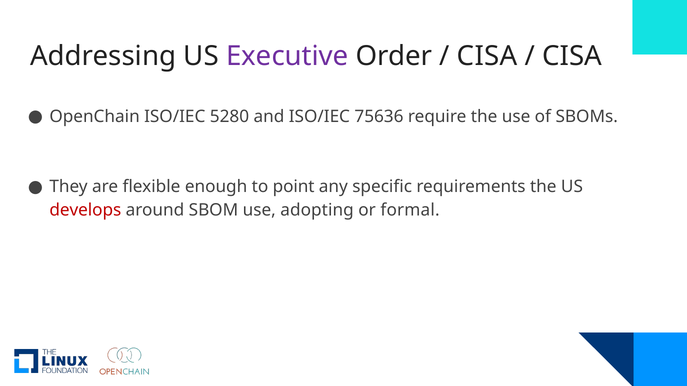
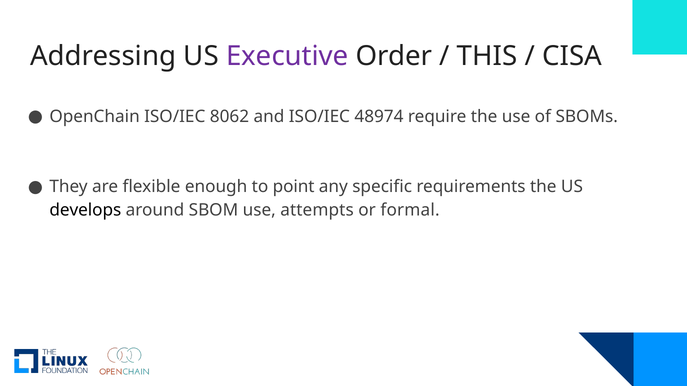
CISA at (487, 56): CISA -> THIS
5280: 5280 -> 8062
75636: 75636 -> 48974
develops colour: red -> black
adopting: adopting -> attempts
